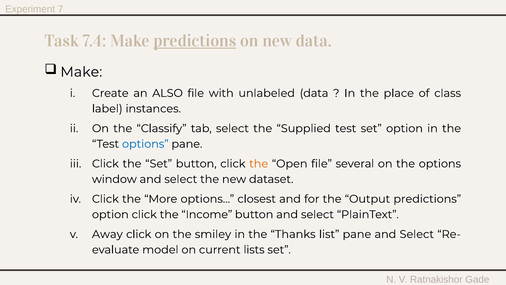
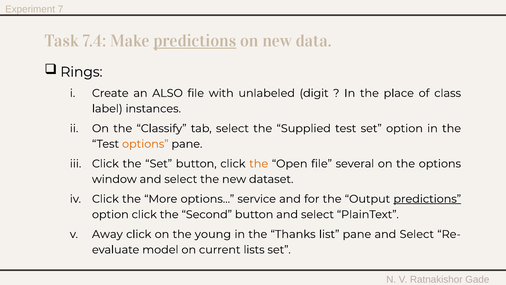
Make at (81, 72): Make -> Rings
unlabeled data: data -> digit
options at (145, 144) colour: blue -> orange
closest: closest -> service
predictions at (427, 199) underline: none -> present
Income: Income -> Second
smiley: smiley -> young
